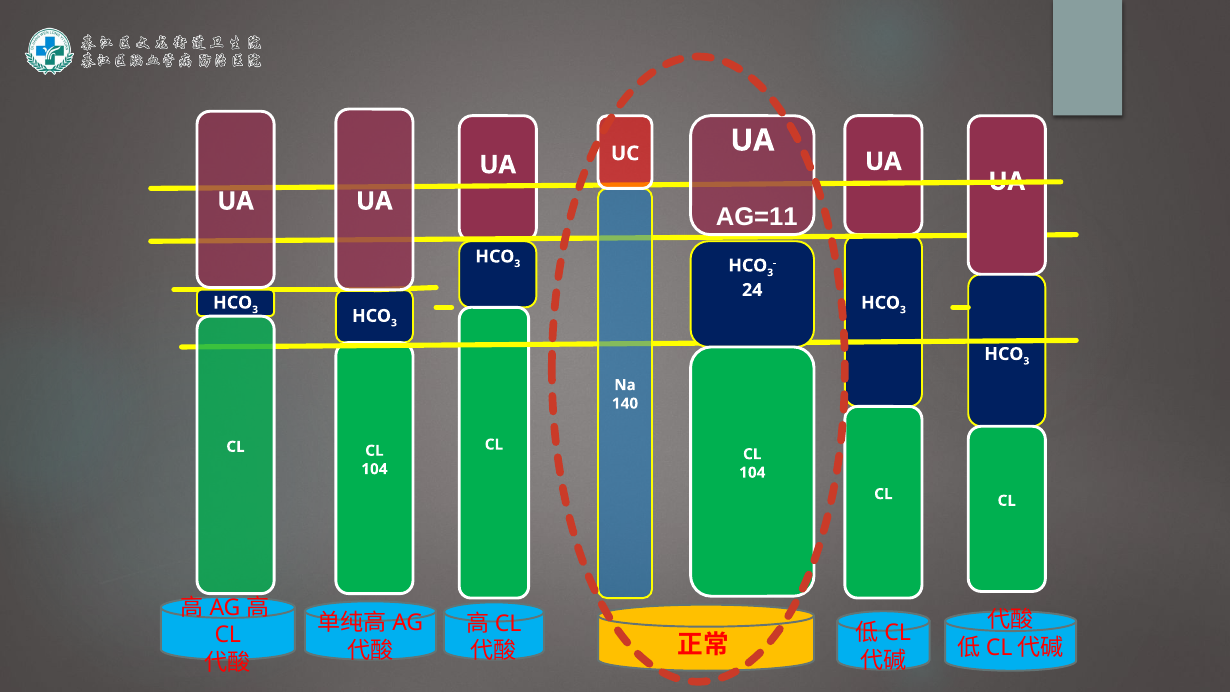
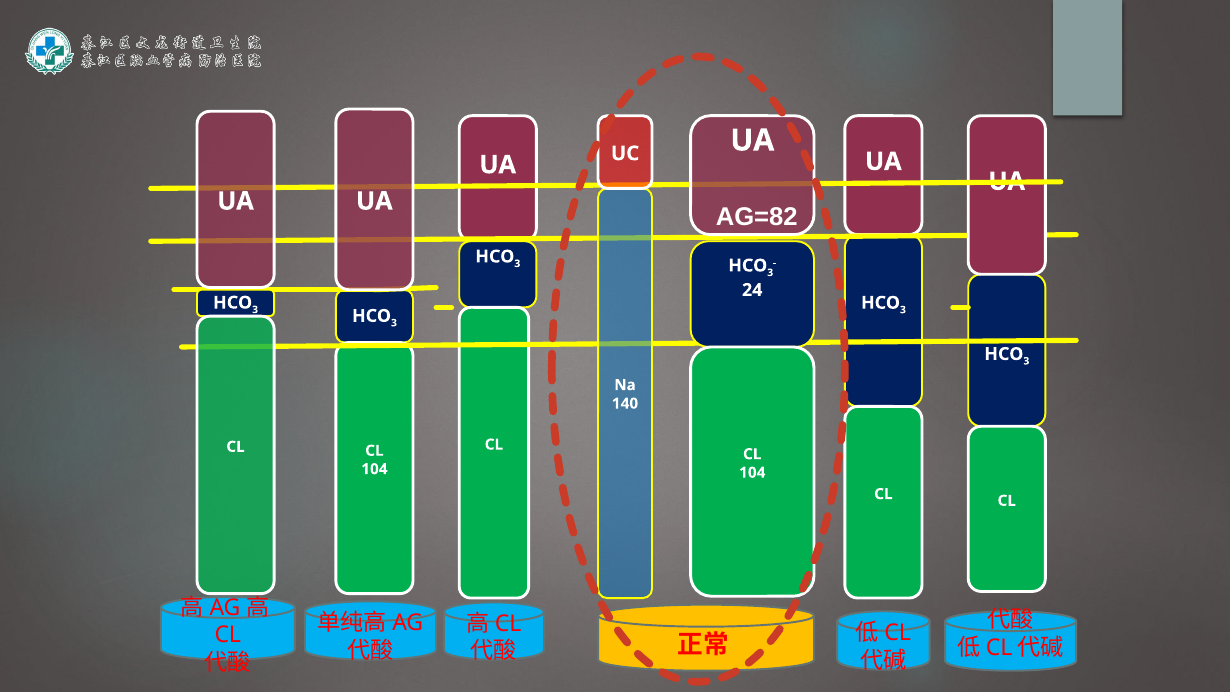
AG=11: AG=11 -> AG=82
